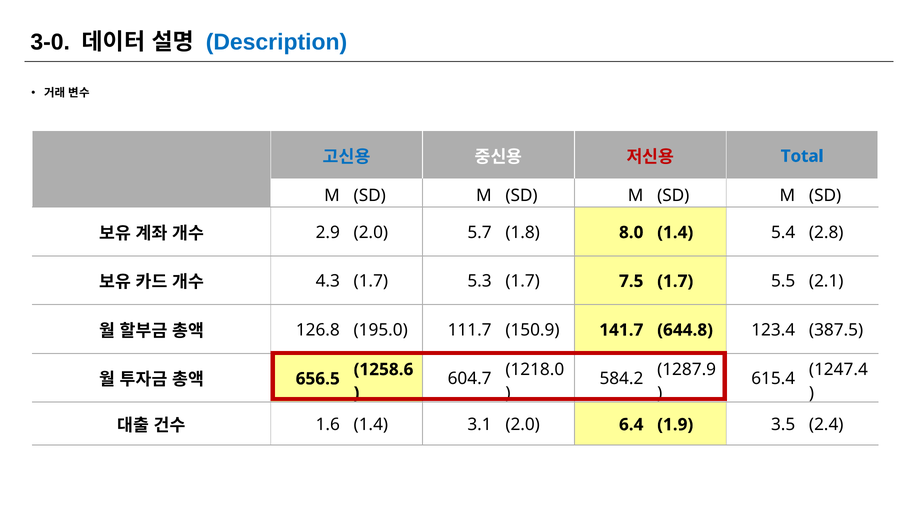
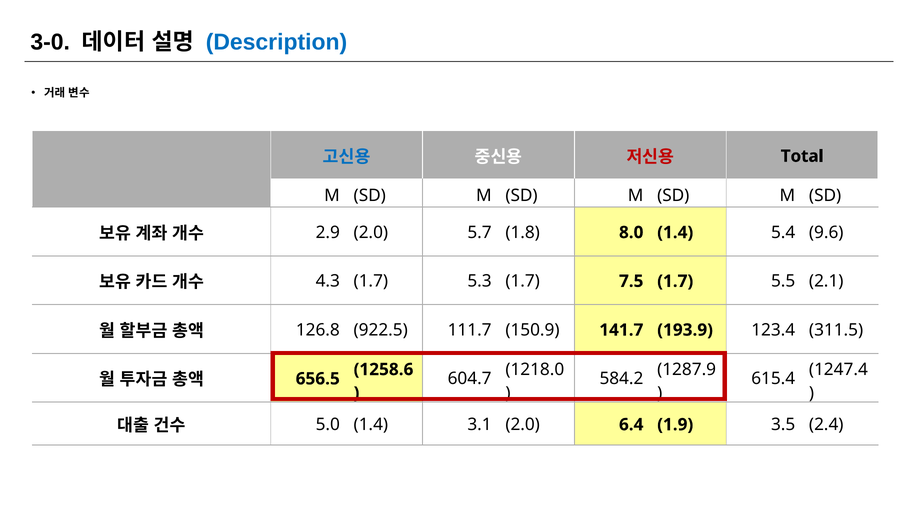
Total colour: blue -> black
2.8: 2.8 -> 9.6
195.0: 195.0 -> 922.5
644.8: 644.8 -> 193.9
387.5: 387.5 -> 311.5
1.6: 1.6 -> 5.0
